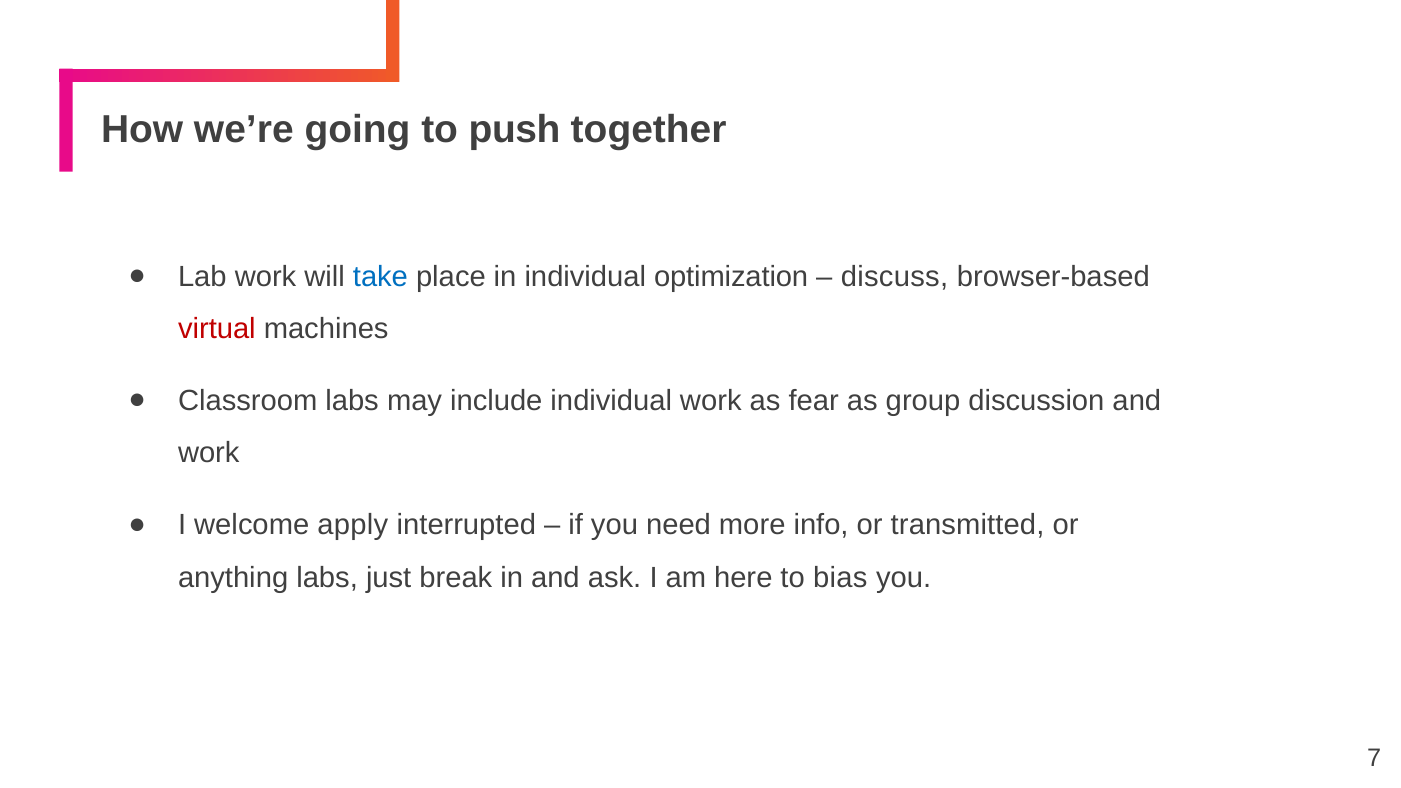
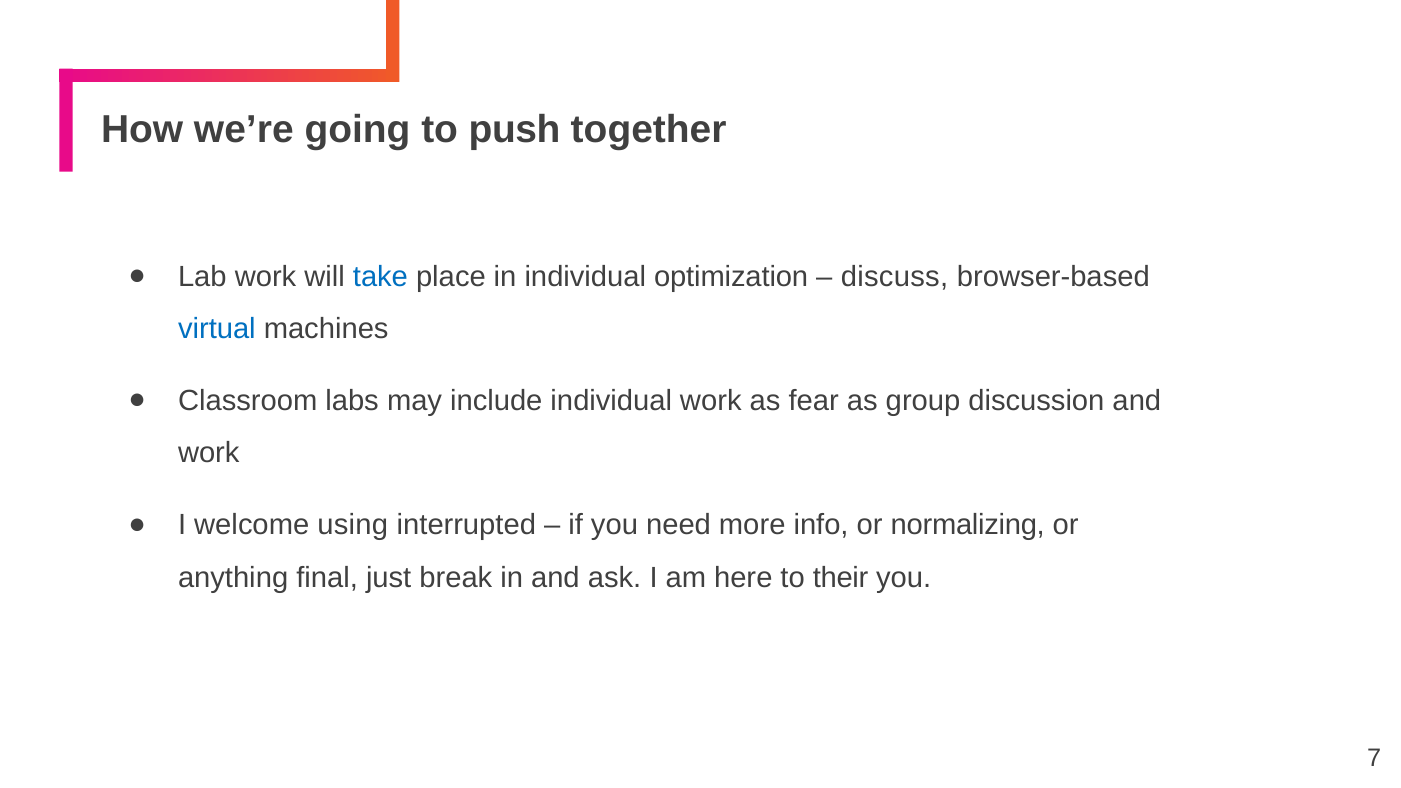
virtual colour: red -> blue
apply: apply -> using
transmitted: transmitted -> normalizing
anything labs: labs -> final
bias: bias -> their
